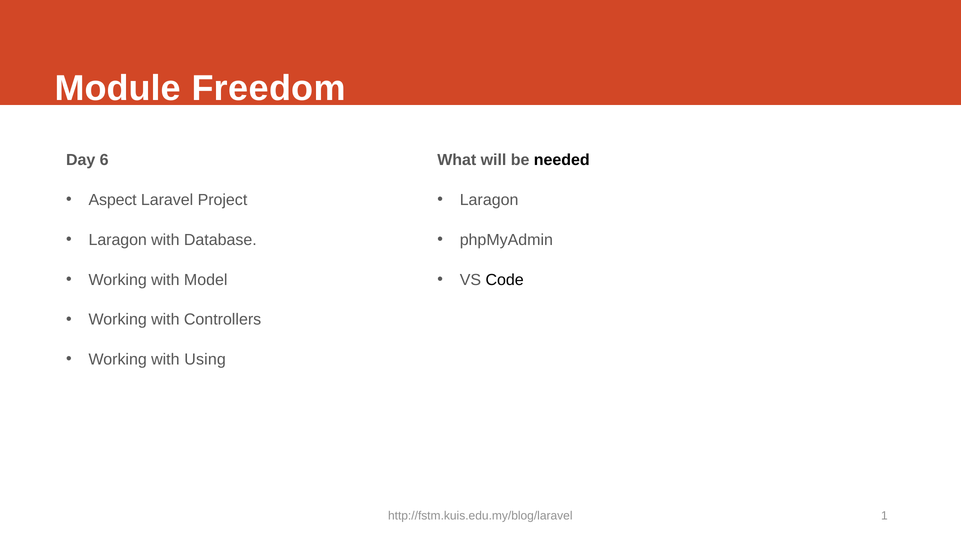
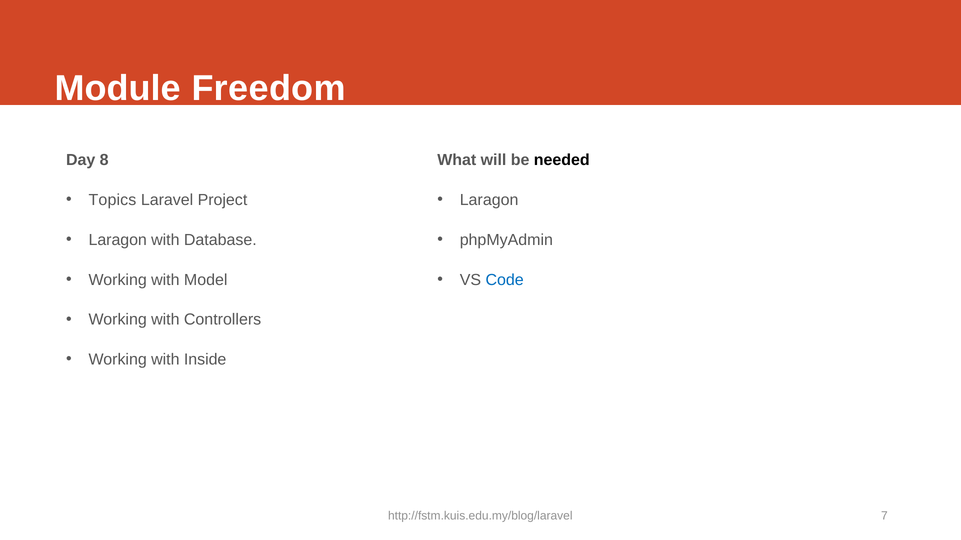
6: 6 -> 8
Aspect: Aspect -> Topics
Code colour: black -> blue
Using: Using -> Inside
1: 1 -> 7
